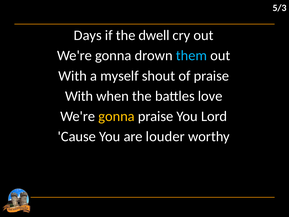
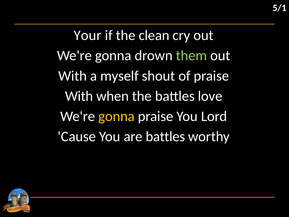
5/3: 5/3 -> 5/1
Days: Days -> Your
dwell: dwell -> clean
them colour: light blue -> light green
are louder: louder -> battles
